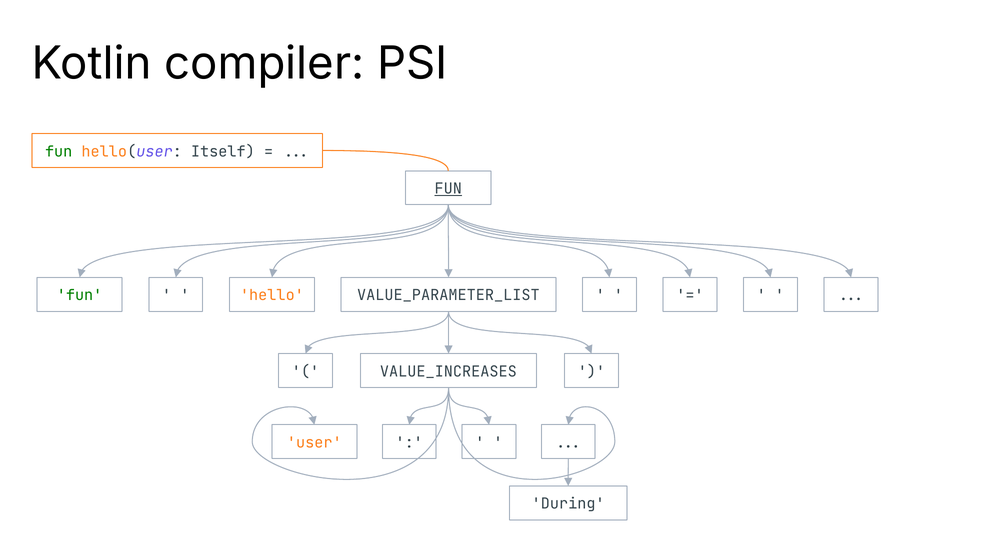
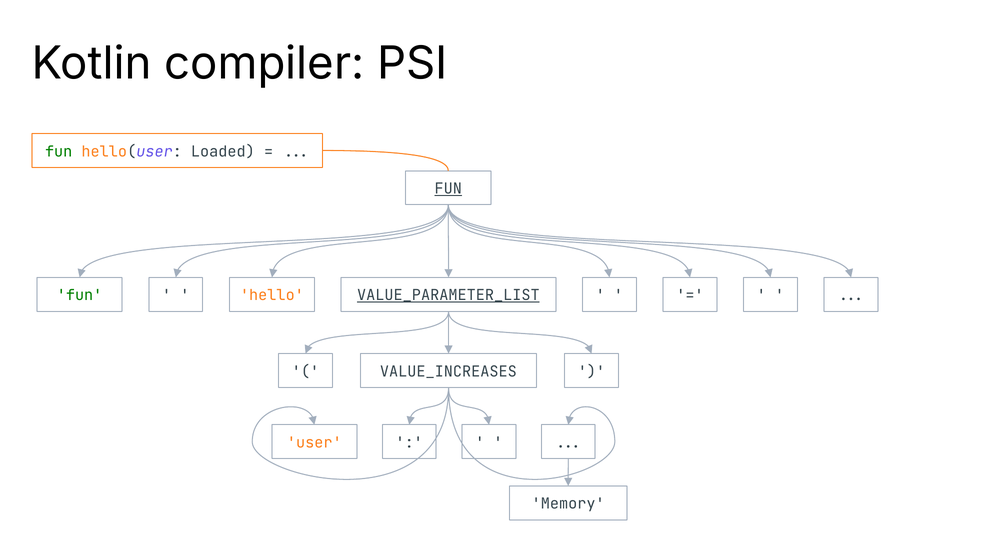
Itself: Itself -> Loaded
VALUE_PARAMETER_LIST underline: none -> present
During: During -> Memory
